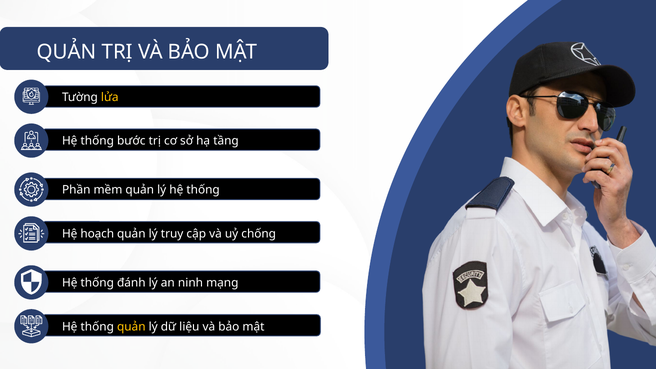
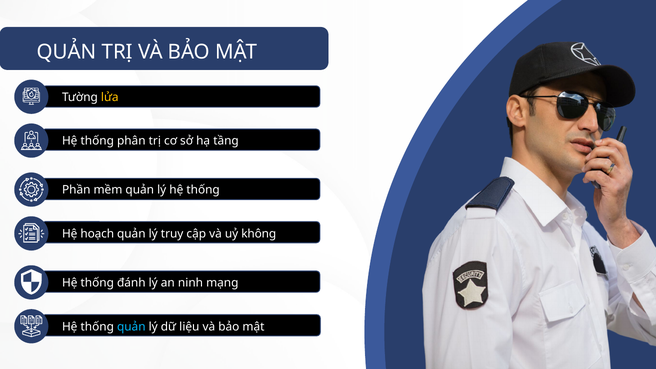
bước: bước -> phân
chống: chống -> không
quản at (131, 327) colour: yellow -> light blue
